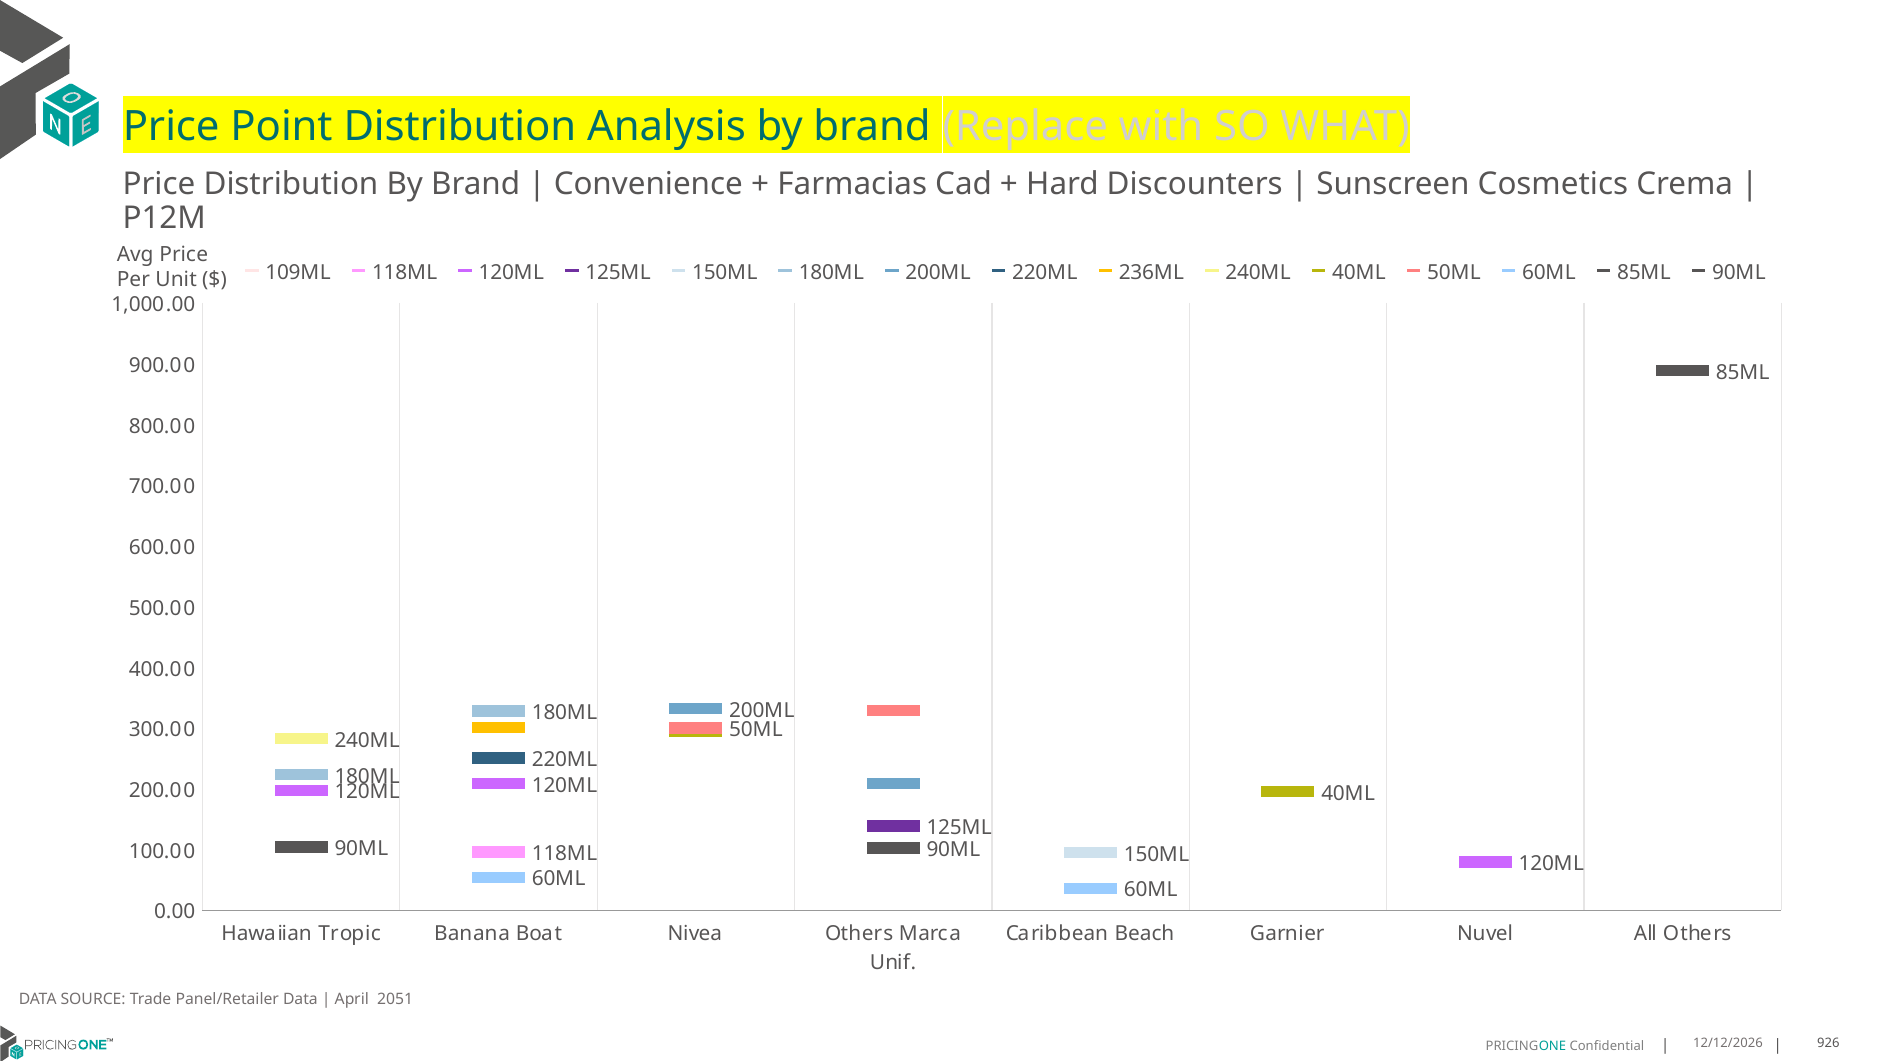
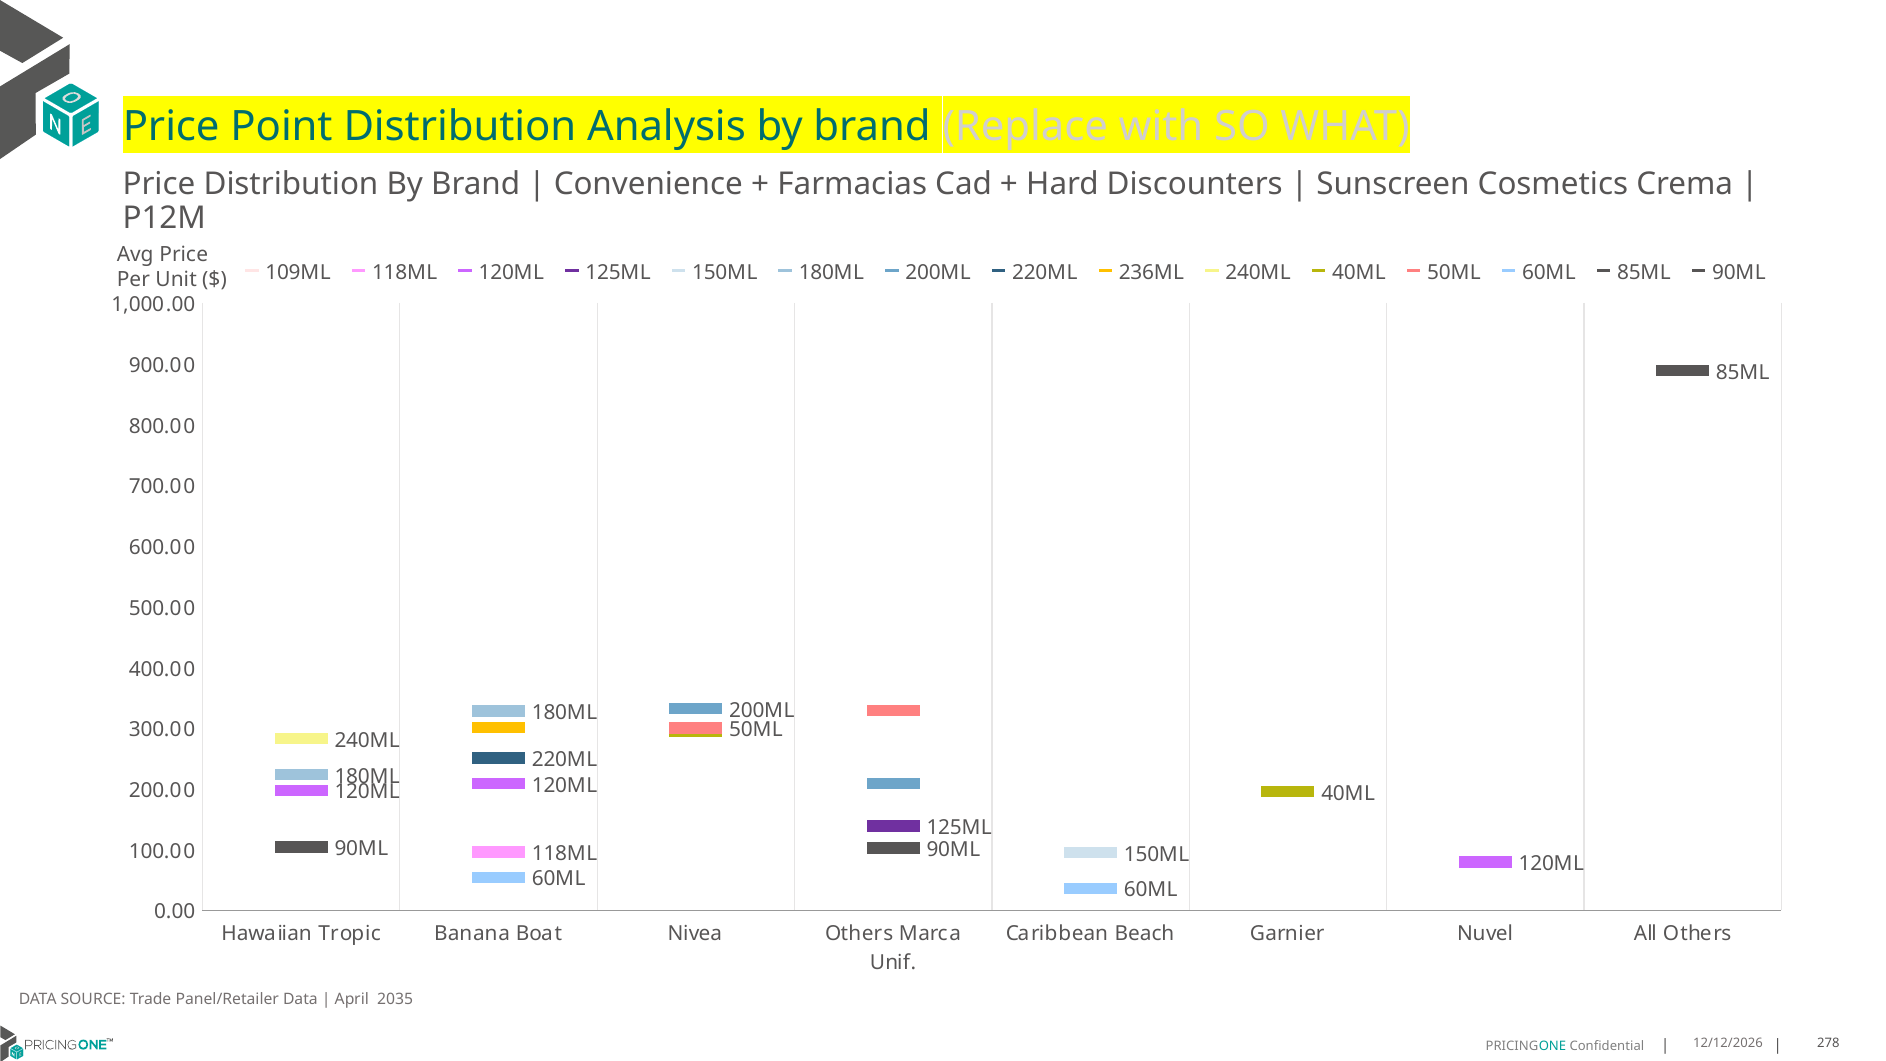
2051: 2051 -> 2035
926: 926 -> 278
